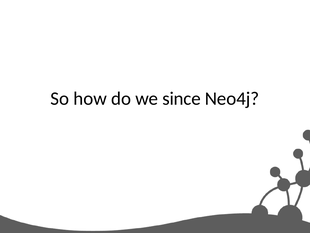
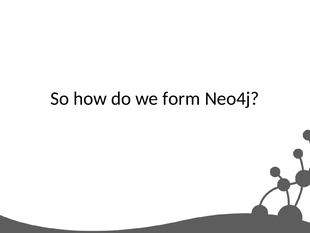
since: since -> form
